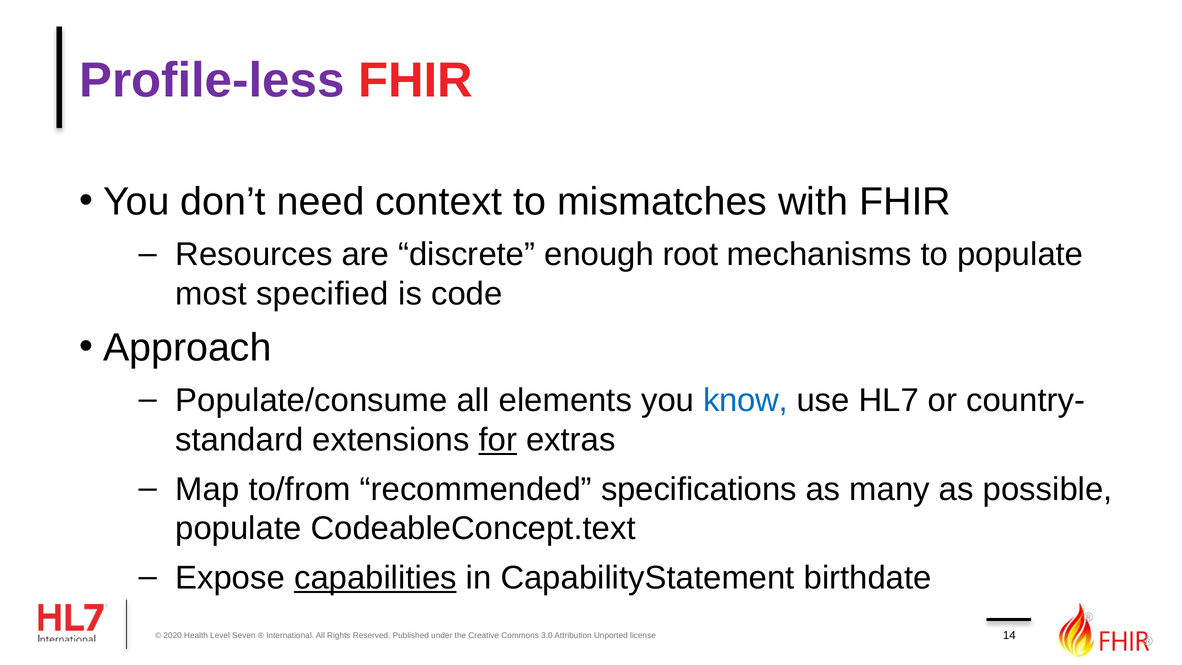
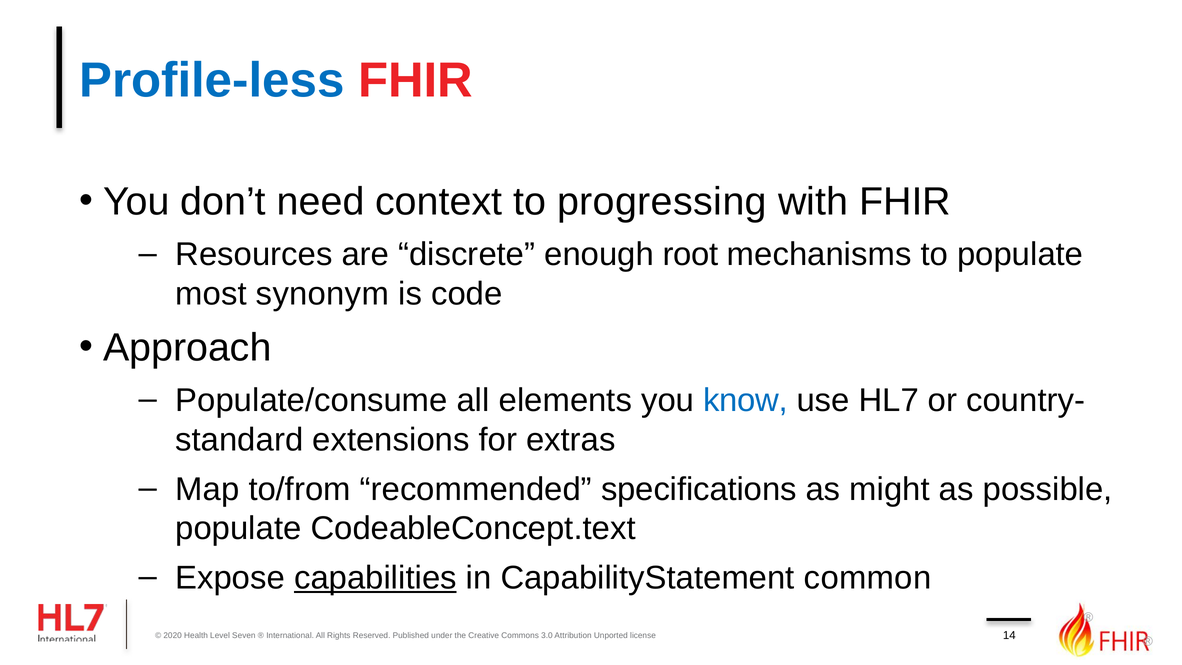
Profile-less colour: purple -> blue
mismatches: mismatches -> progressing
specified: specified -> synonym
for underline: present -> none
many: many -> might
birthdate: birthdate -> common
